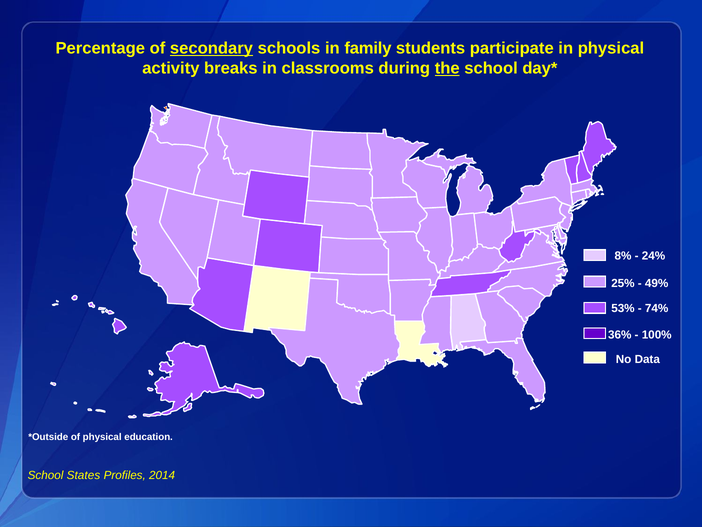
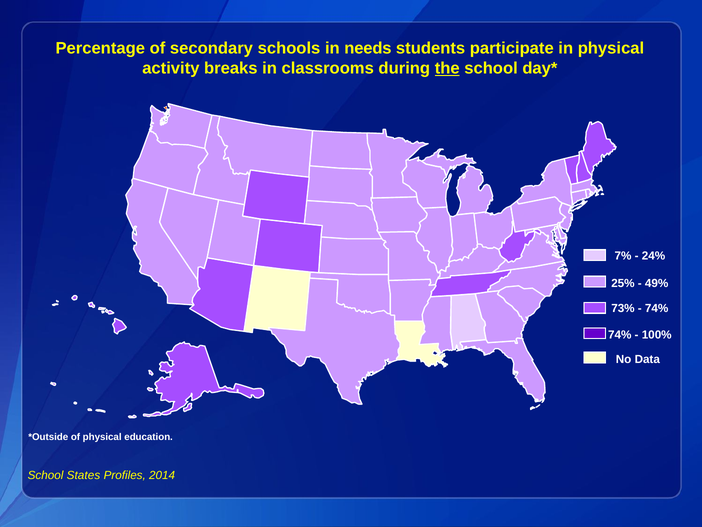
secondary underline: present -> none
family: family -> needs
8%: 8% -> 7%
53%: 53% -> 73%
36% at (620, 335): 36% -> 74%
